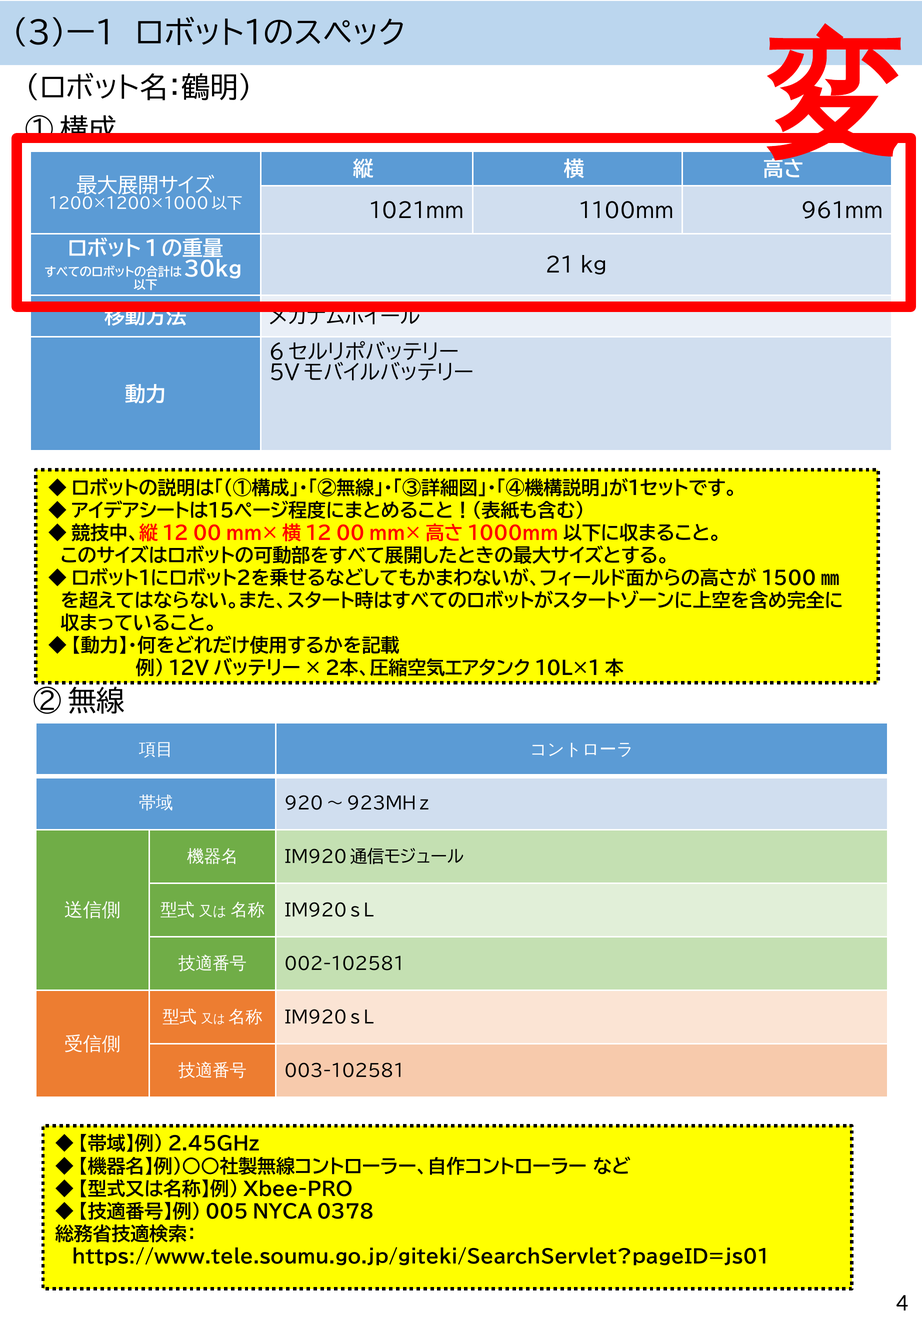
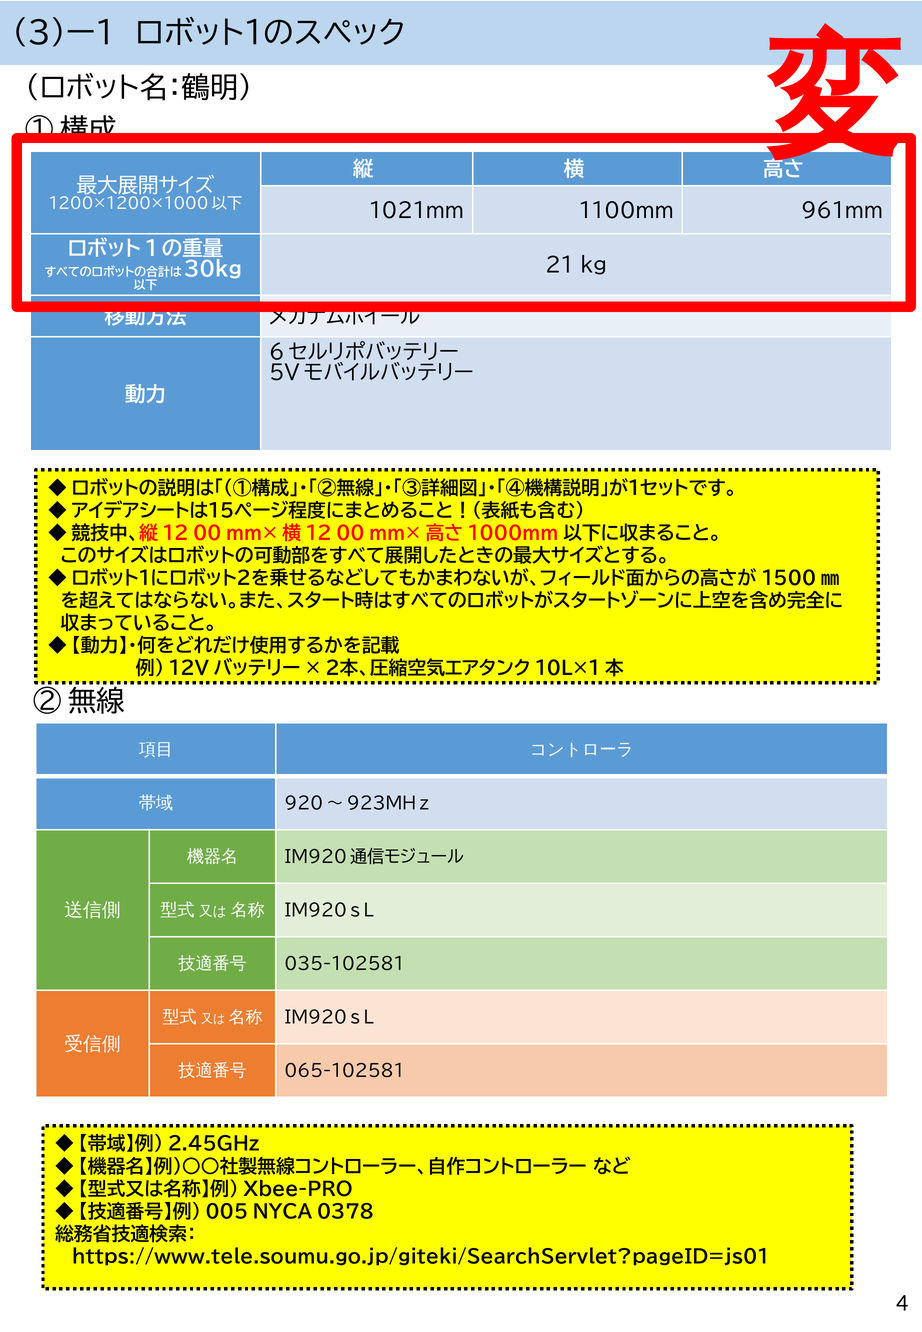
002-102581: 002-102581 -> 035-102581
003-102581: 003-102581 -> 065-102581
